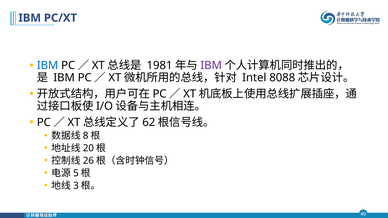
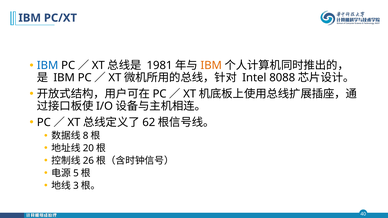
IBM at (211, 66) colour: purple -> orange
